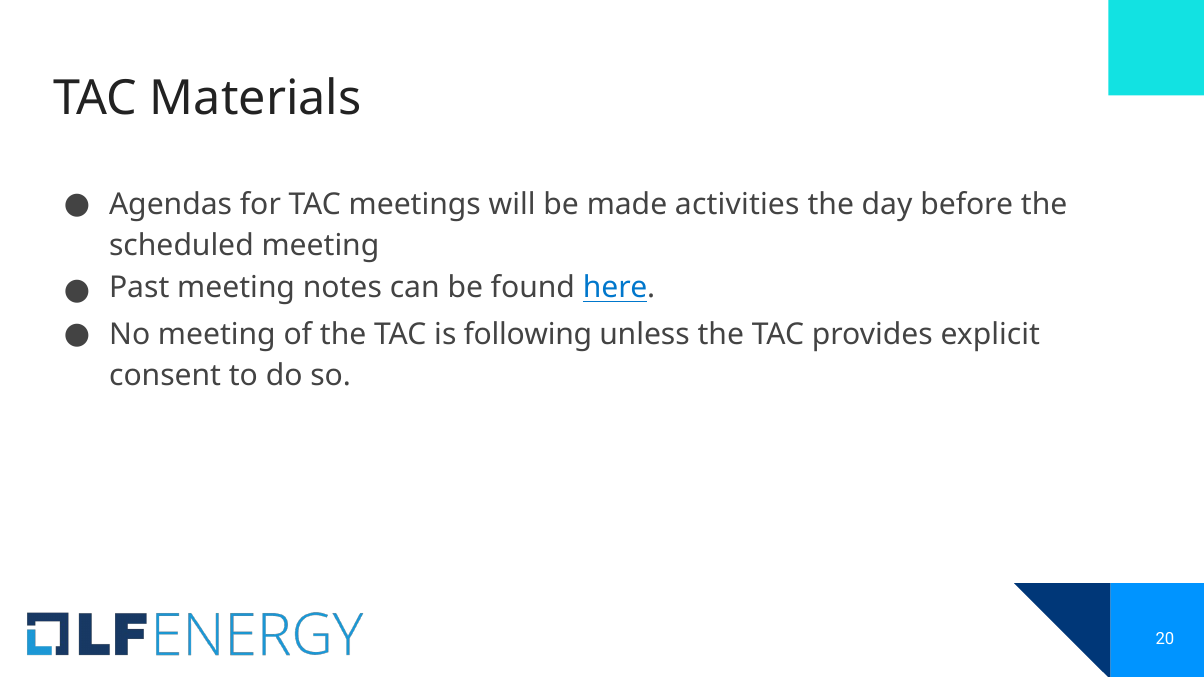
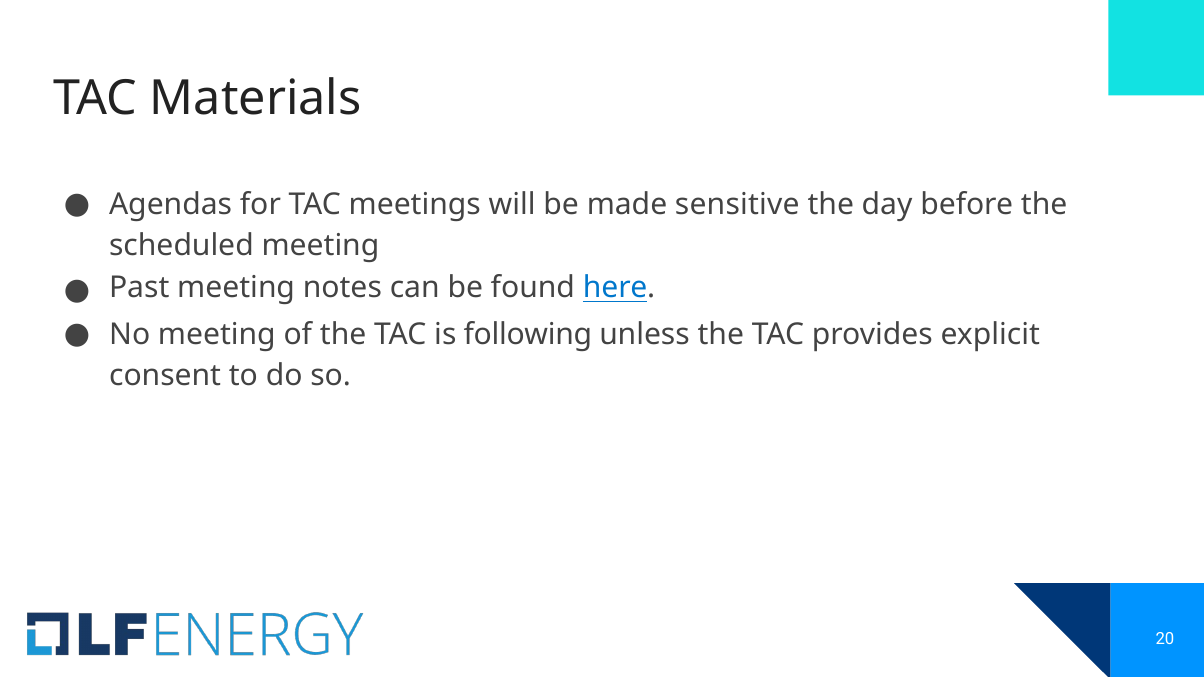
activities: activities -> sensitive
